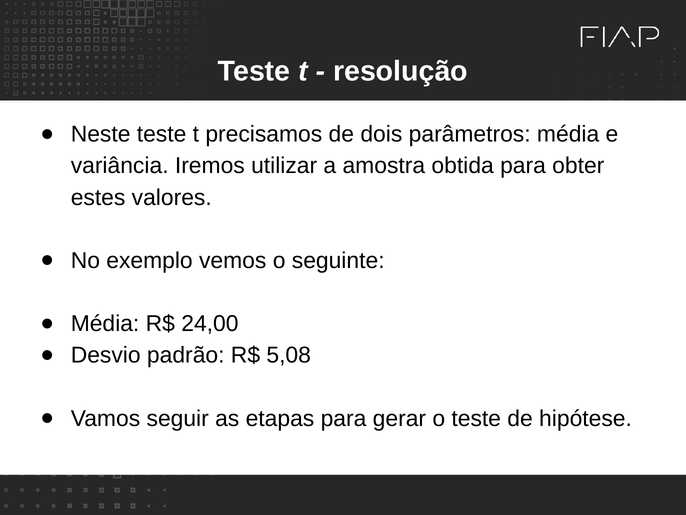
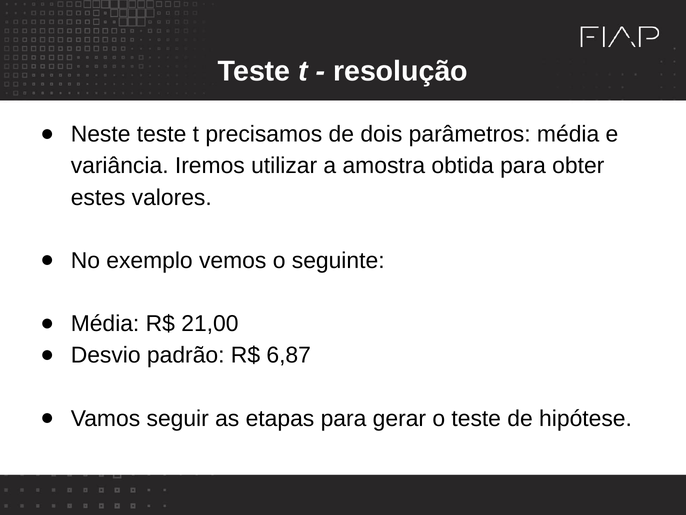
24,00: 24,00 -> 21,00
5,08: 5,08 -> 6,87
